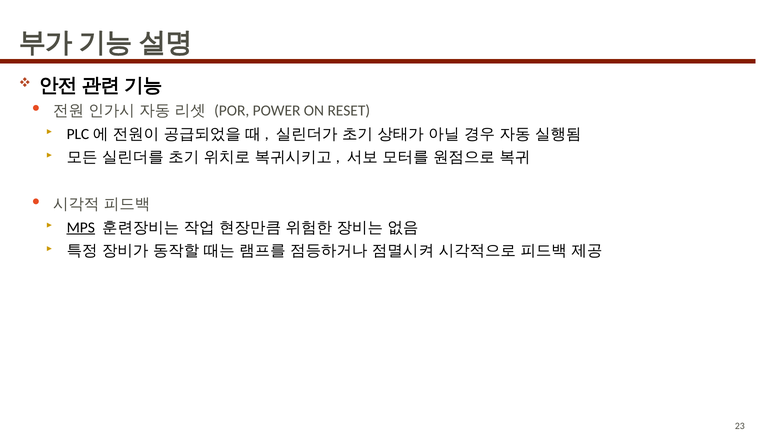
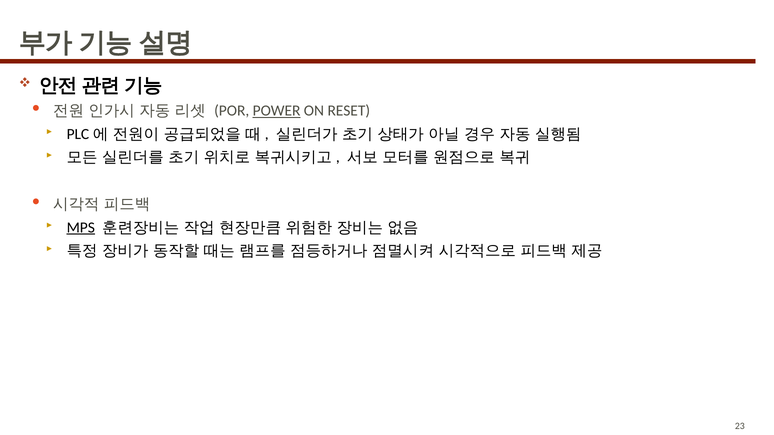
POWER underline: none -> present
